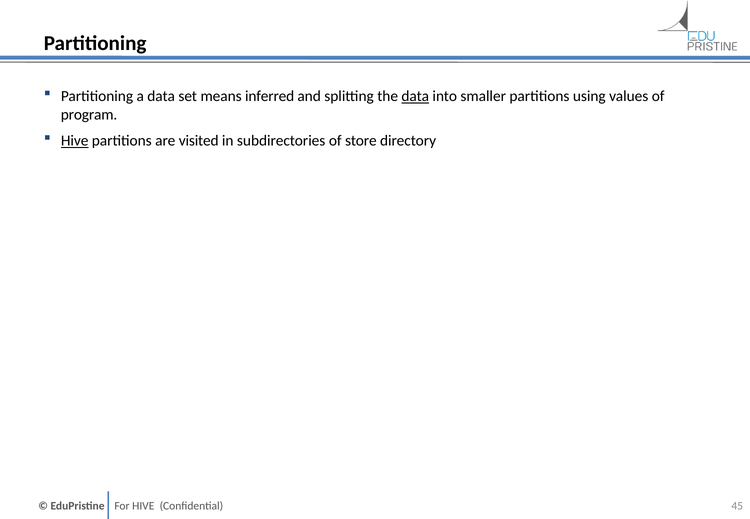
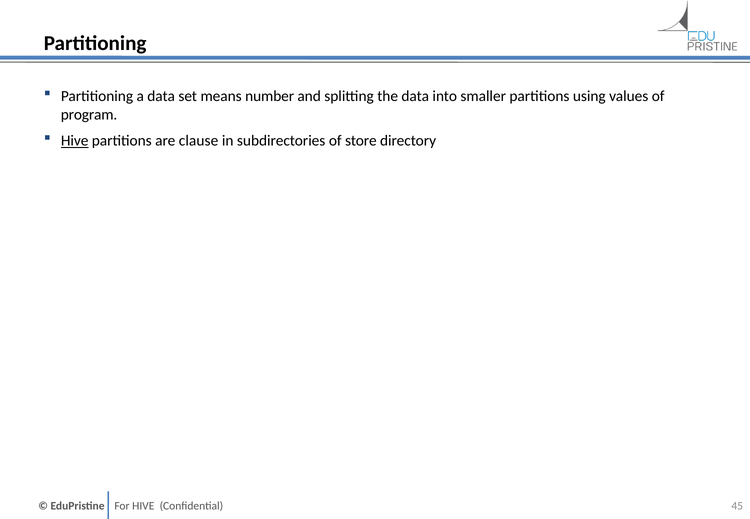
inferred: inferred -> number
data at (415, 96) underline: present -> none
visited: visited -> clause
